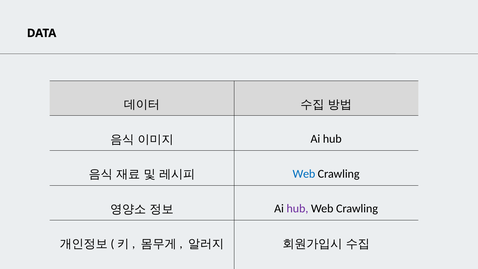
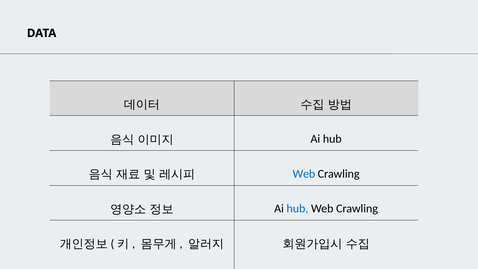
hub at (297, 208) colour: purple -> blue
